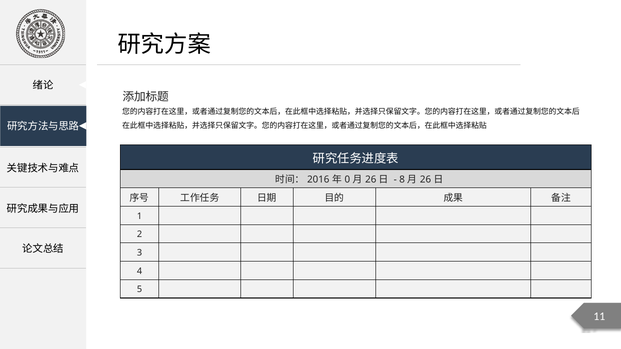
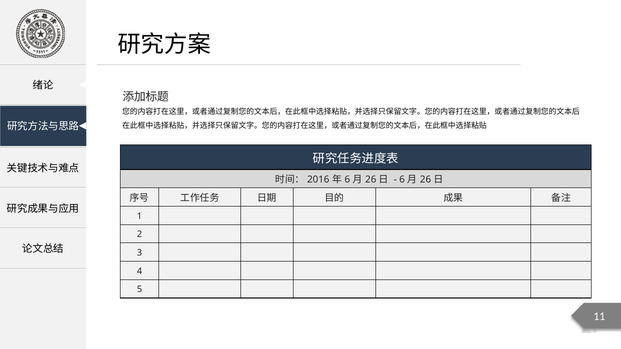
0 at (347, 180): 0 -> 6
8 at (402, 180): 8 -> 6
